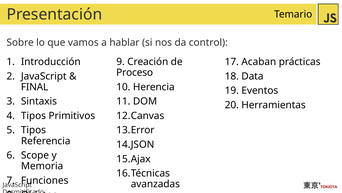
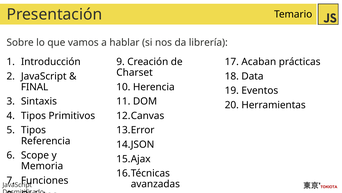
control: control -> librería
Proceso: Proceso -> Charset
